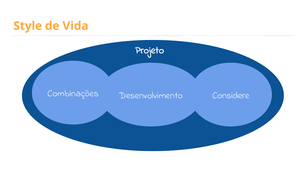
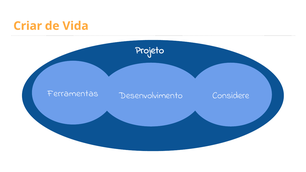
Style: Style -> Criar
Combinações: Combinações -> Ferramentas
